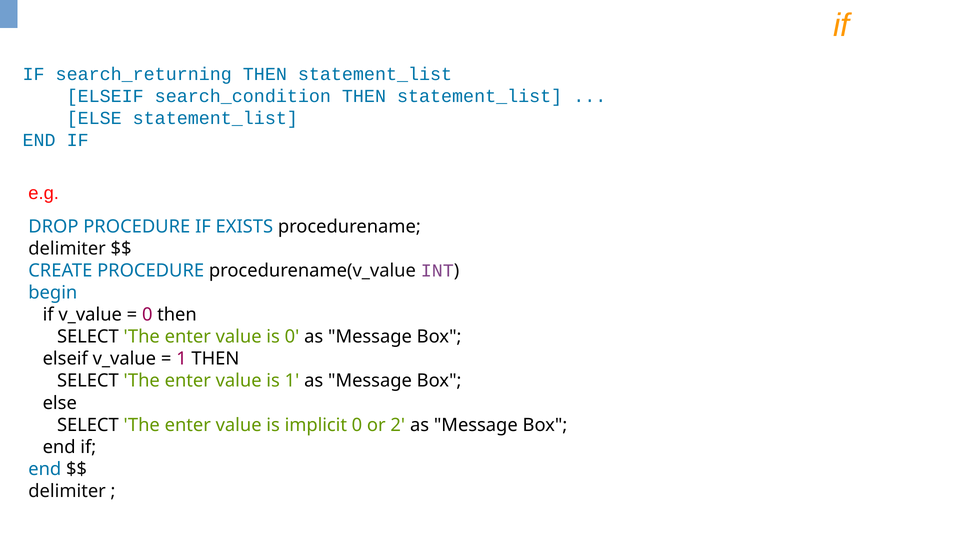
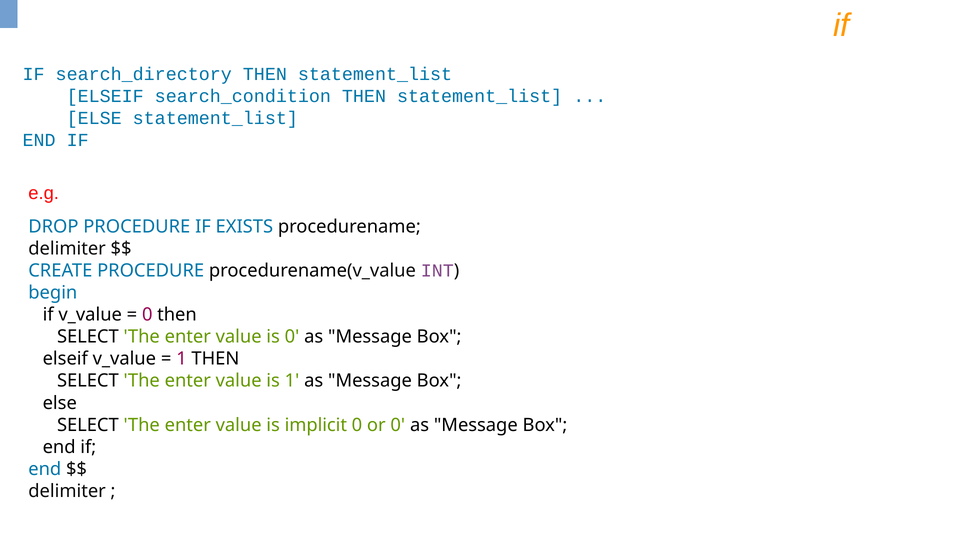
search_returning: search_returning -> search_directory
or 2: 2 -> 0
